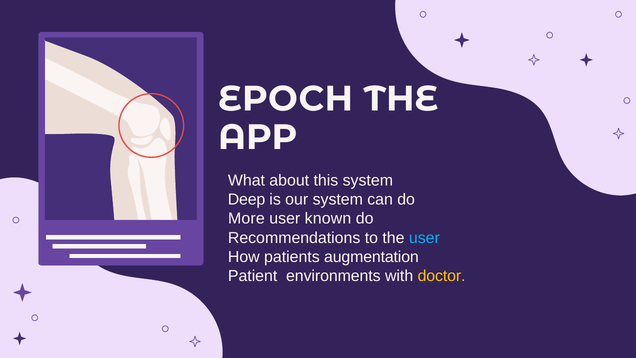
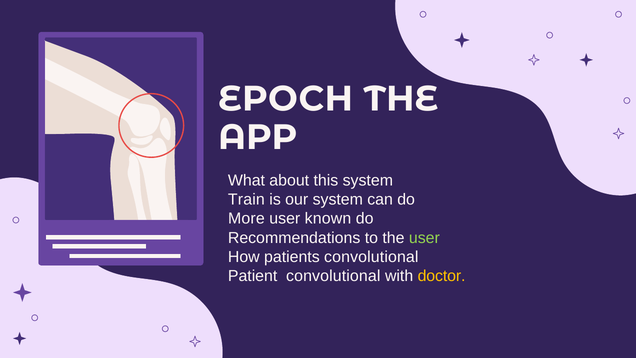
Deep: Deep -> Train
user at (424, 238) colour: light blue -> light green
patients augmentation: augmentation -> convolutional
Patient environments: environments -> convolutional
